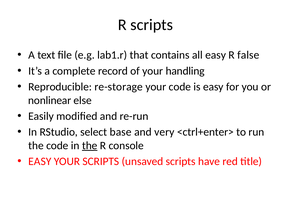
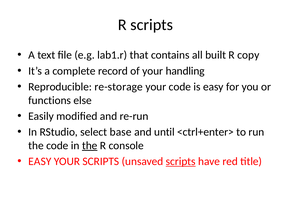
all easy: easy -> built
false: false -> copy
nonlinear: nonlinear -> functions
very: very -> until
scripts at (181, 162) underline: none -> present
